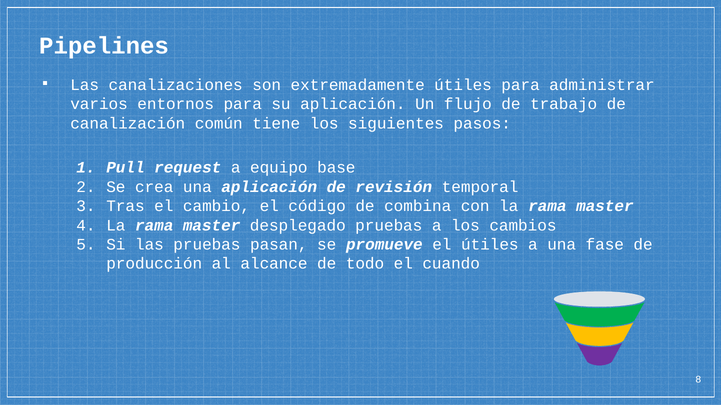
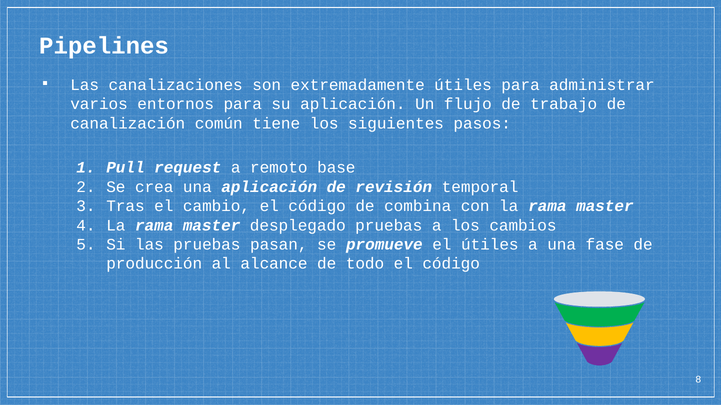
equipo: equipo -> remoto
todo el cuando: cuando -> código
